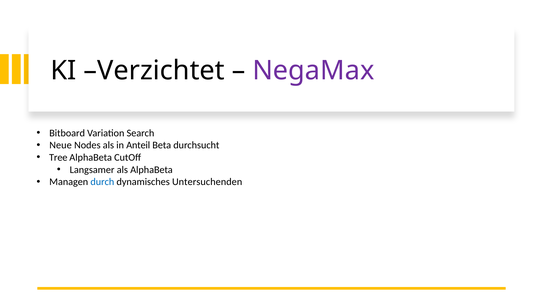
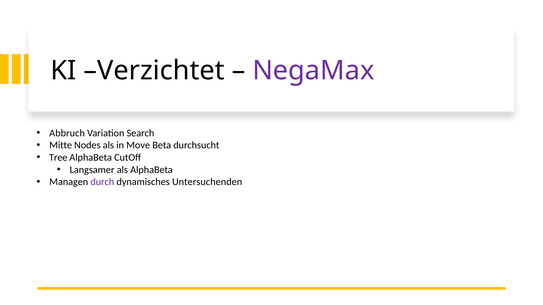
Bitboard: Bitboard -> Abbruch
Neue: Neue -> Mitte
Anteil: Anteil -> Move
durch colour: blue -> purple
